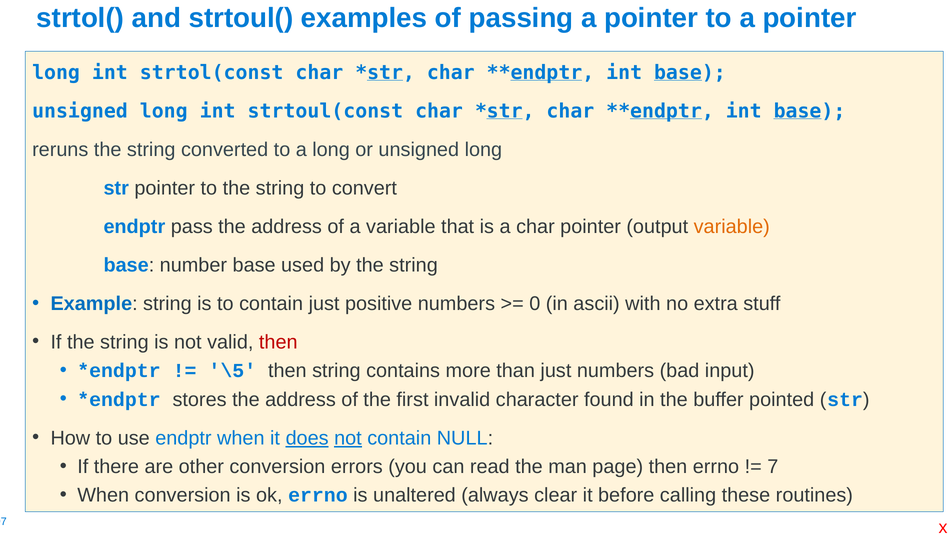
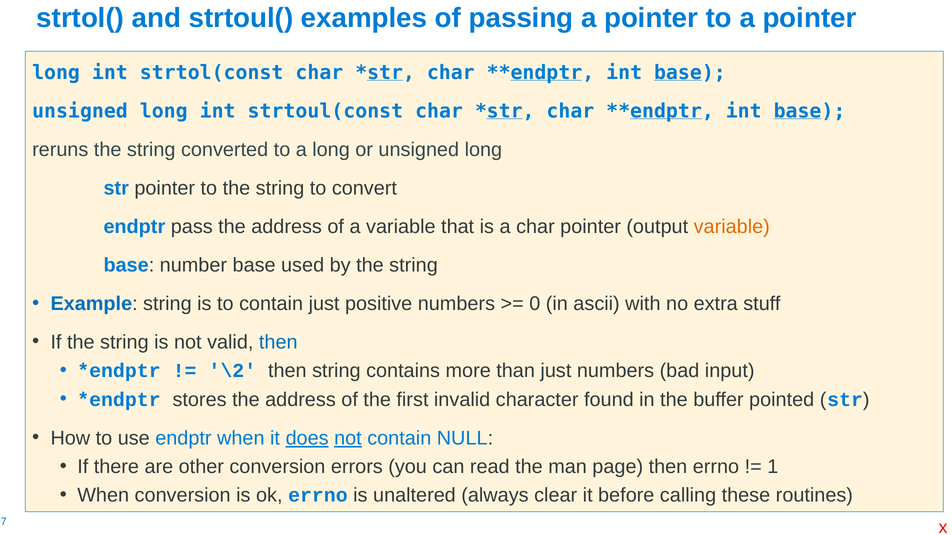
then at (278, 342) colour: red -> blue
\5: \5 -> \2
7: 7 -> 1
